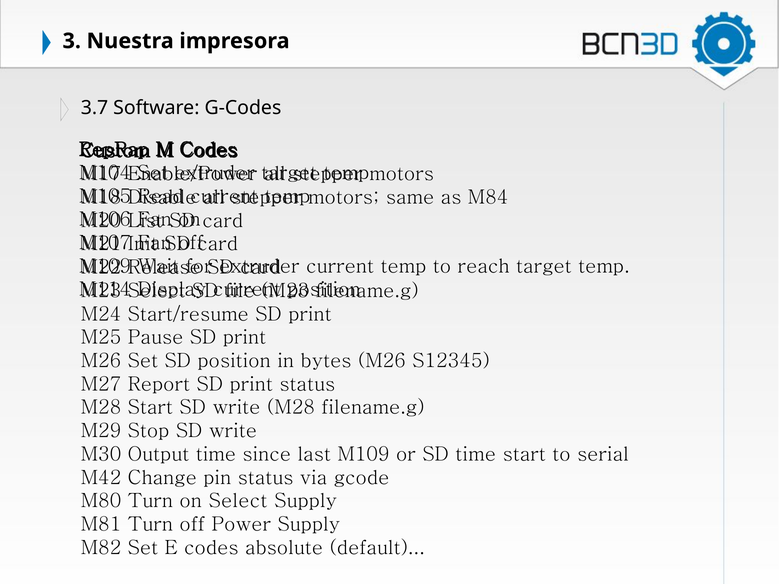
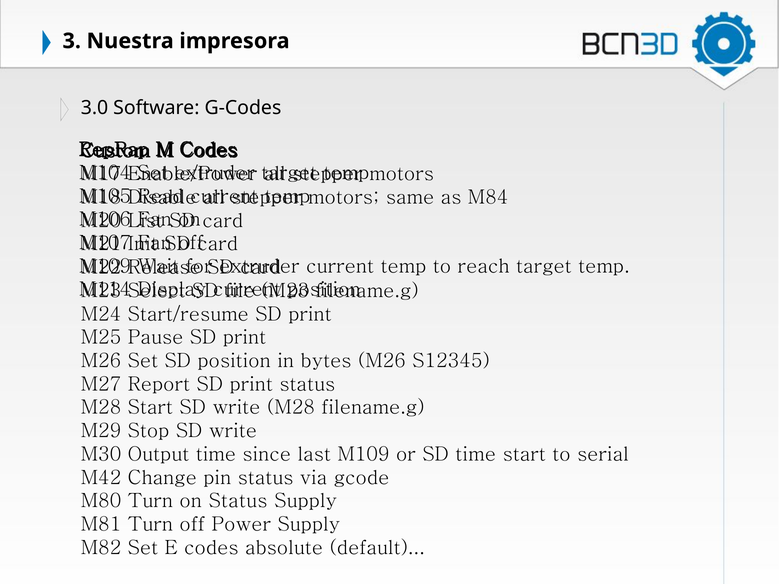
3.7: 3.7 -> 3.0
on Select: Select -> Status
